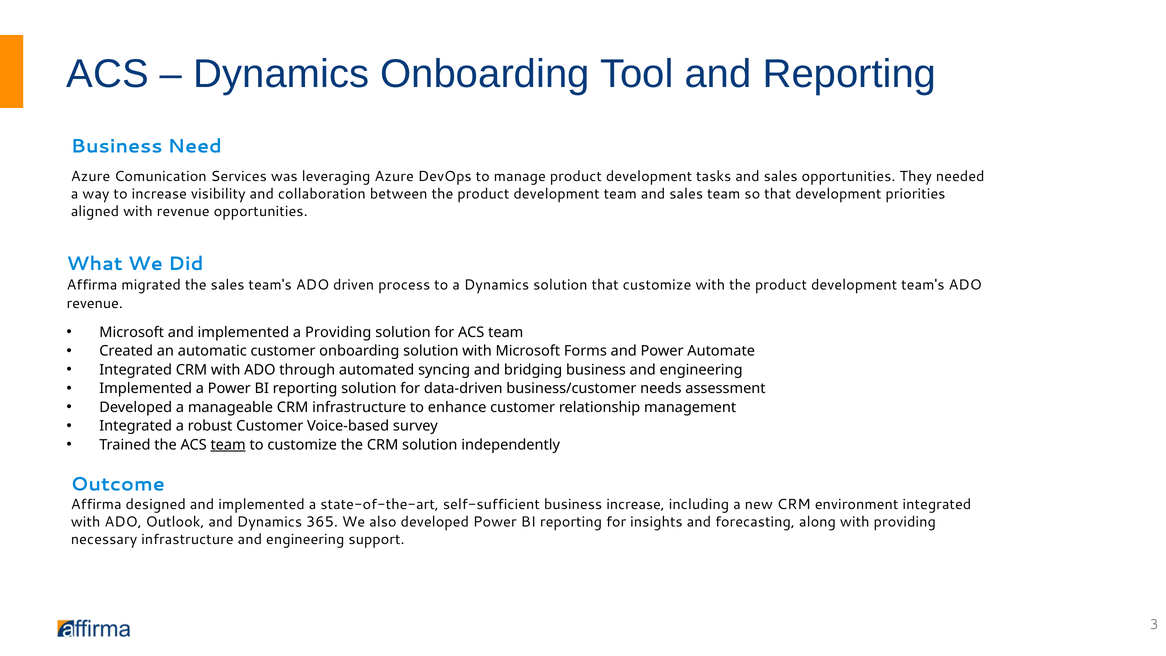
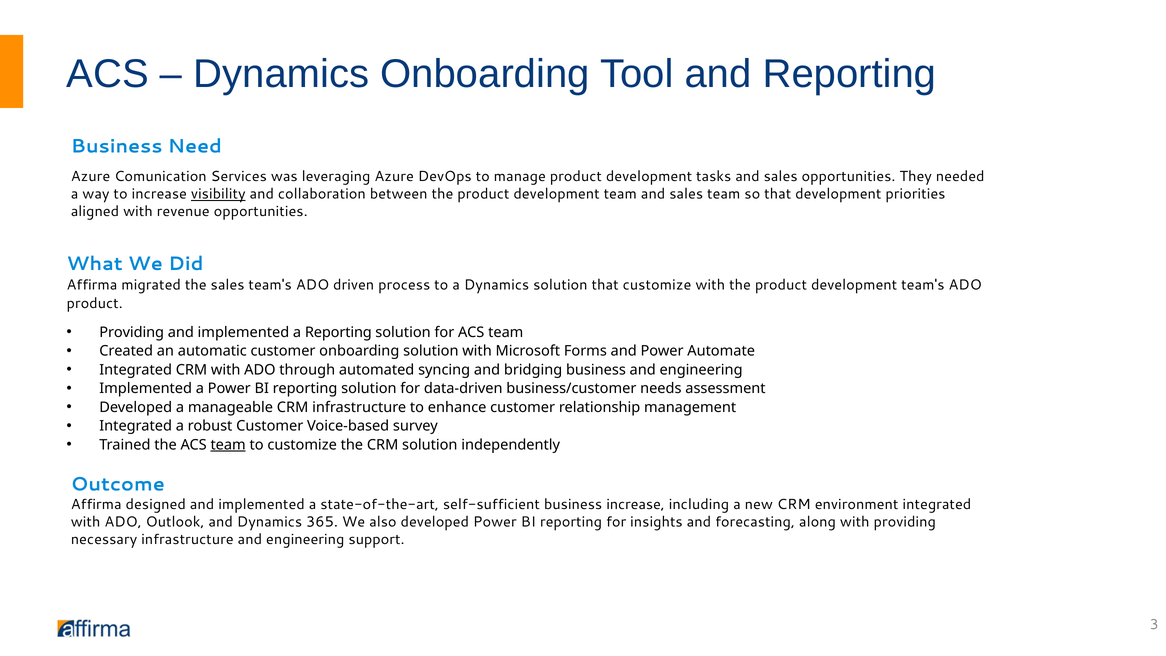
visibility underline: none -> present
revenue at (95, 304): revenue -> product
Microsoft at (132, 332): Microsoft -> Providing
a Providing: Providing -> Reporting
